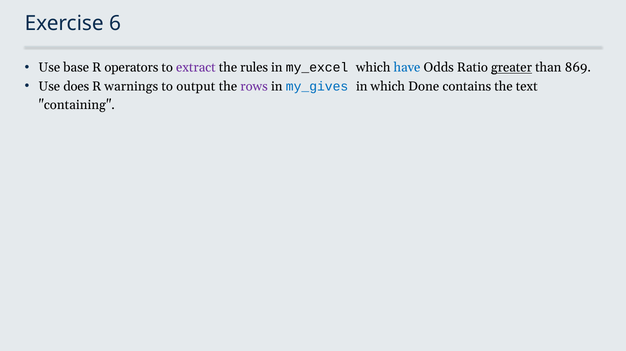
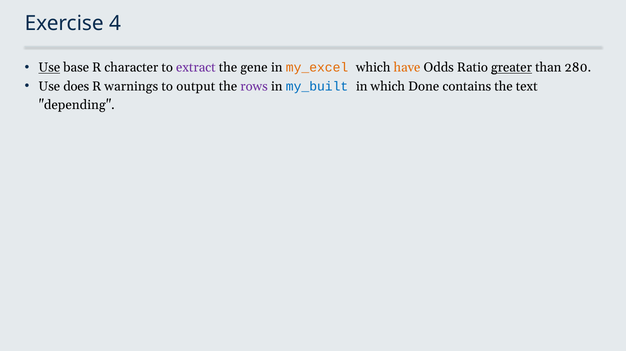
6: 6 -> 4
Use at (49, 68) underline: none -> present
operators: operators -> character
rules: rules -> gene
my_excel colour: black -> orange
have colour: blue -> orange
869: 869 -> 280
my_gives: my_gives -> my_built
containing: containing -> depending
